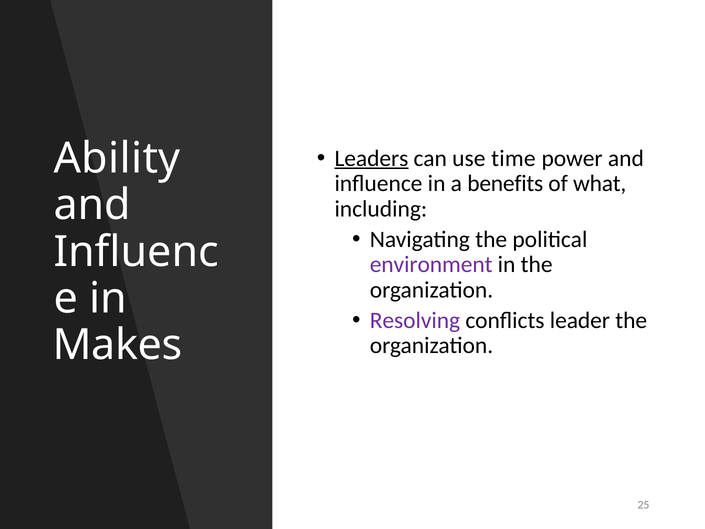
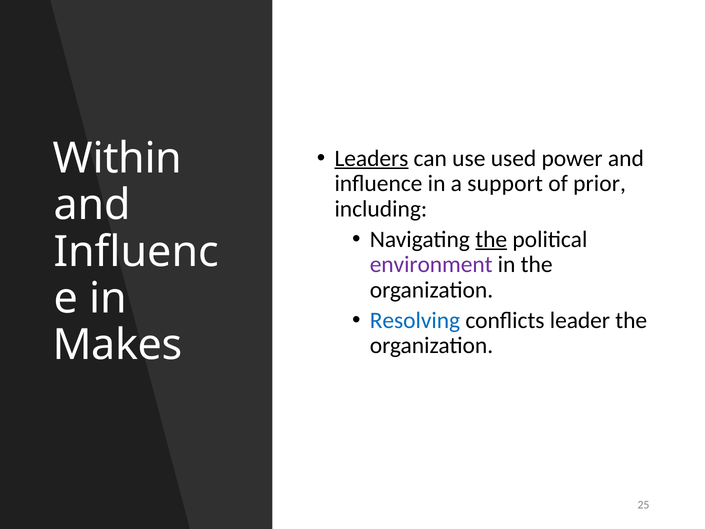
time: time -> used
Ability: Ability -> Within
benefits: benefits -> support
what: what -> prior
the at (491, 239) underline: none -> present
Resolving colour: purple -> blue
